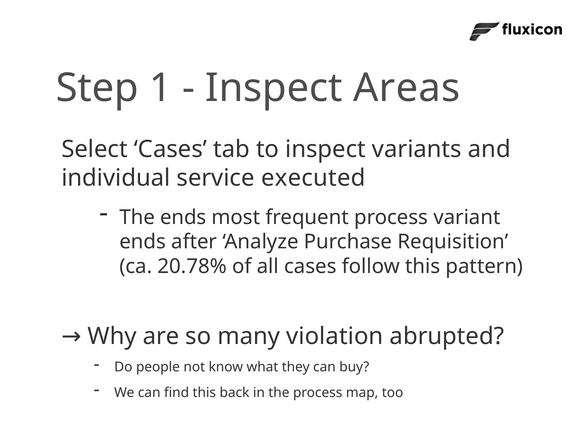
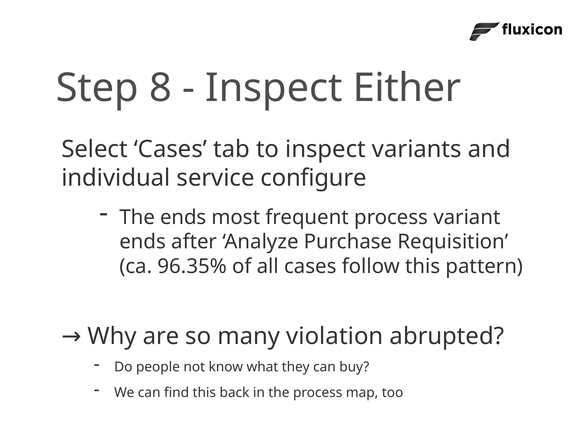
1: 1 -> 8
Areas: Areas -> Either
executed: executed -> configure
20.78%: 20.78% -> 96.35%
